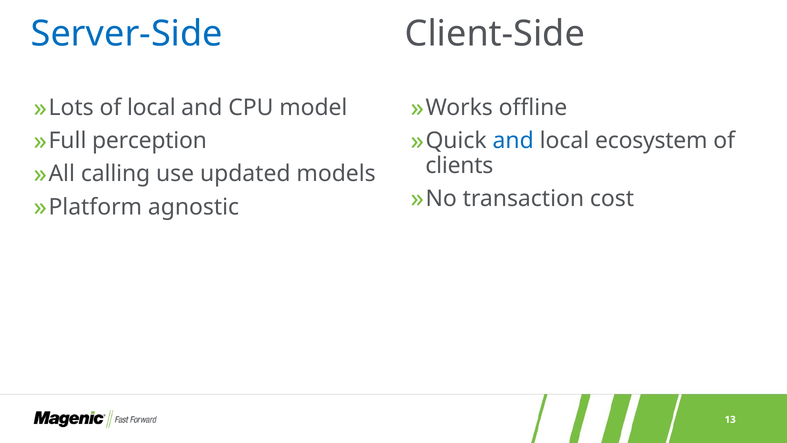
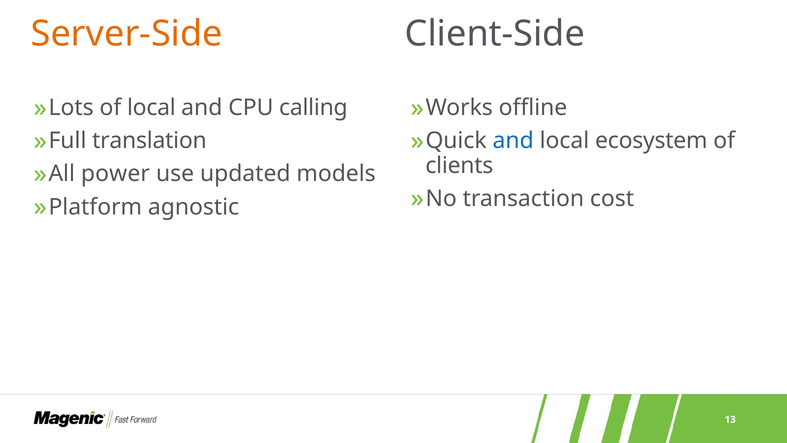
Server-Side colour: blue -> orange
model: model -> calling
perception: perception -> translation
calling: calling -> power
